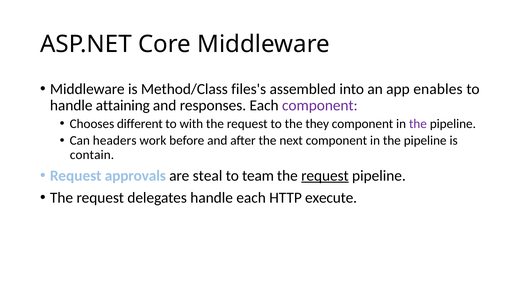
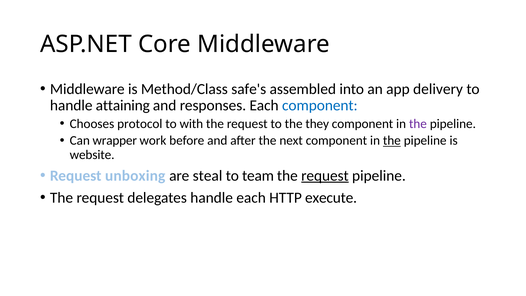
files's: files's -> safe's
enables: enables -> delivery
component at (320, 106) colour: purple -> blue
different: different -> protocol
headers: headers -> wrapper
the at (392, 141) underline: none -> present
contain: contain -> website
approvals: approvals -> unboxing
